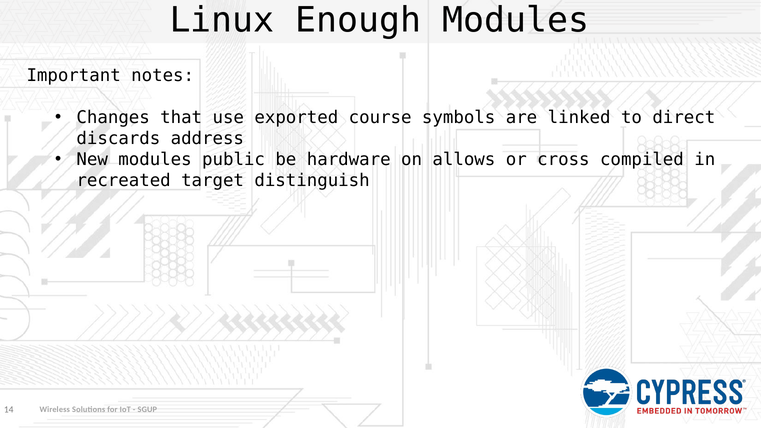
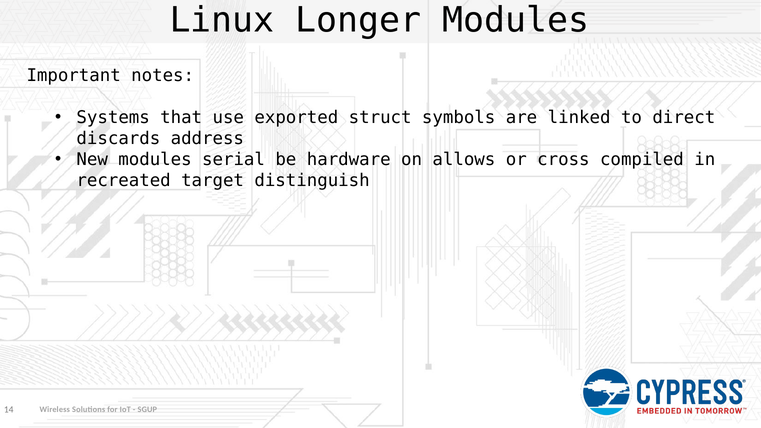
Enough: Enough -> Longer
Changes: Changes -> Systems
course: course -> struct
public: public -> serial
